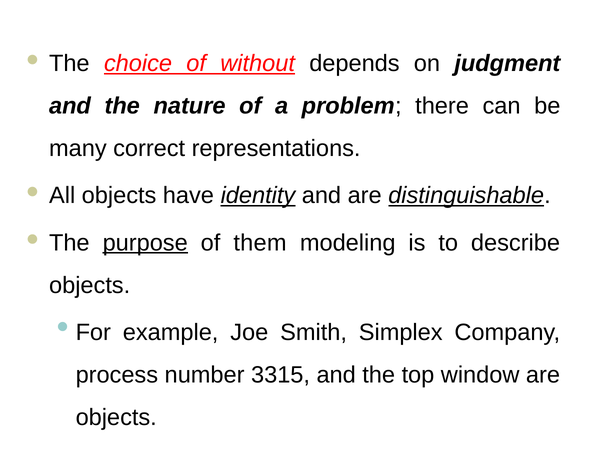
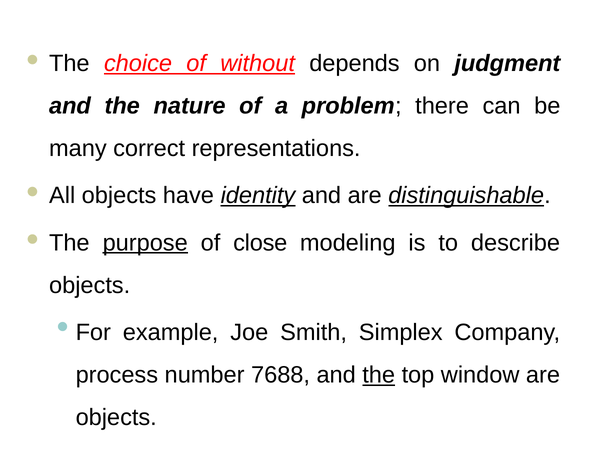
them: them -> close
3315: 3315 -> 7688
the at (379, 375) underline: none -> present
